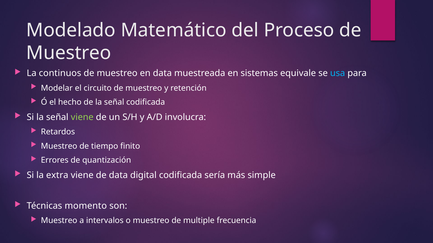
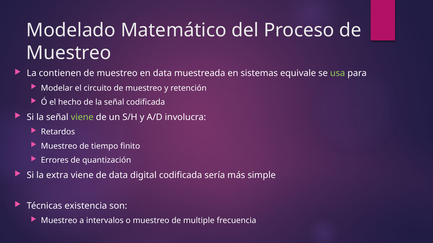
continuos: continuos -> contienen
usa colour: light blue -> light green
momento: momento -> existencia
